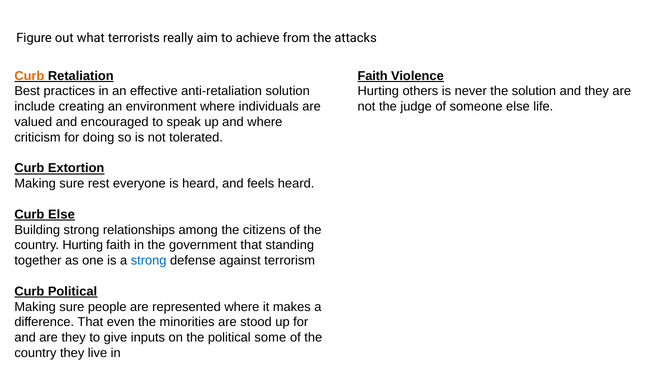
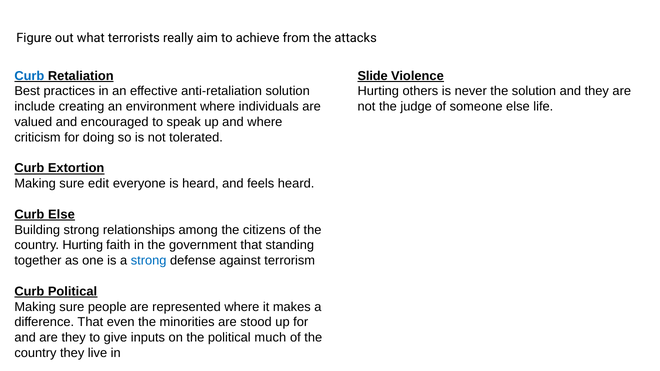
Curb at (29, 76) colour: orange -> blue
Faith at (373, 76): Faith -> Slide
rest: rest -> edit
some: some -> much
